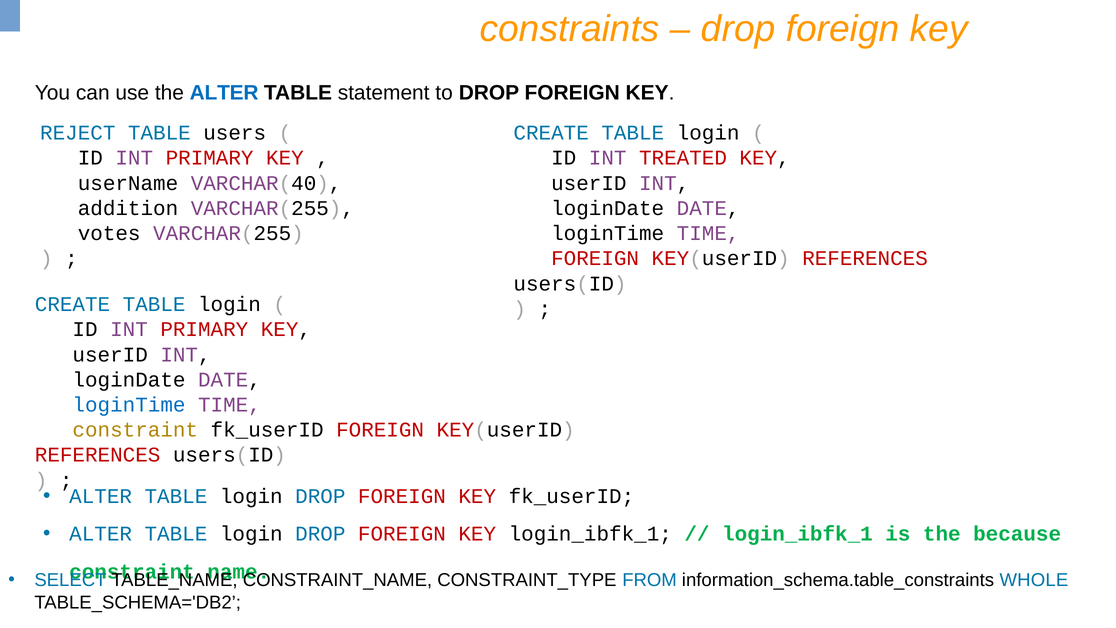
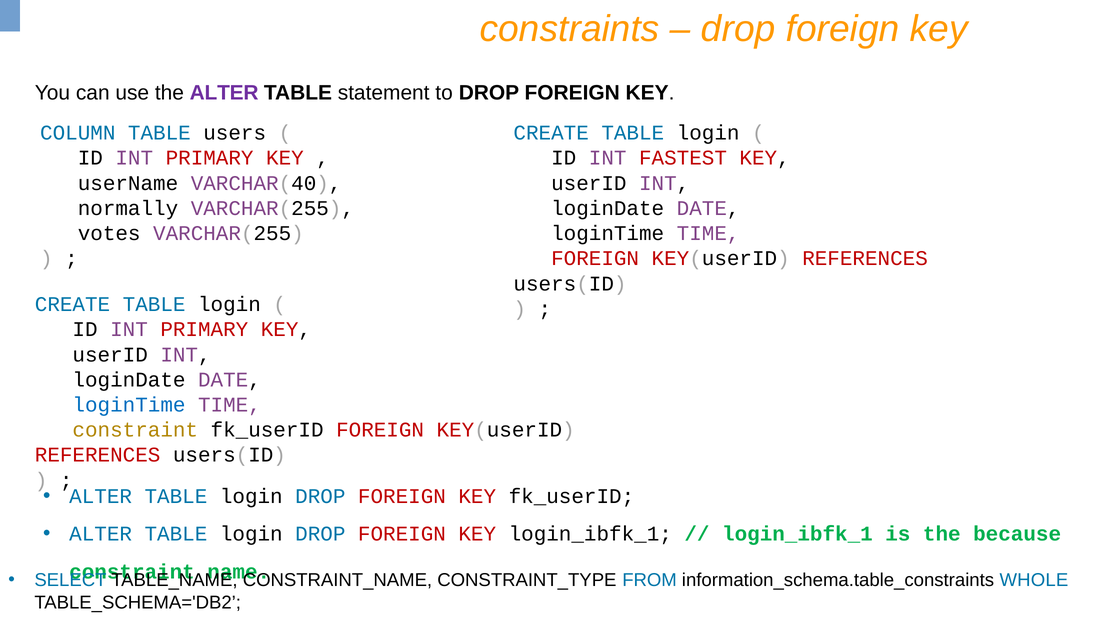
ALTER at (224, 93) colour: blue -> purple
REJECT: REJECT -> COLUMN
TREATED: TREATED -> FASTEST
addition: addition -> normally
